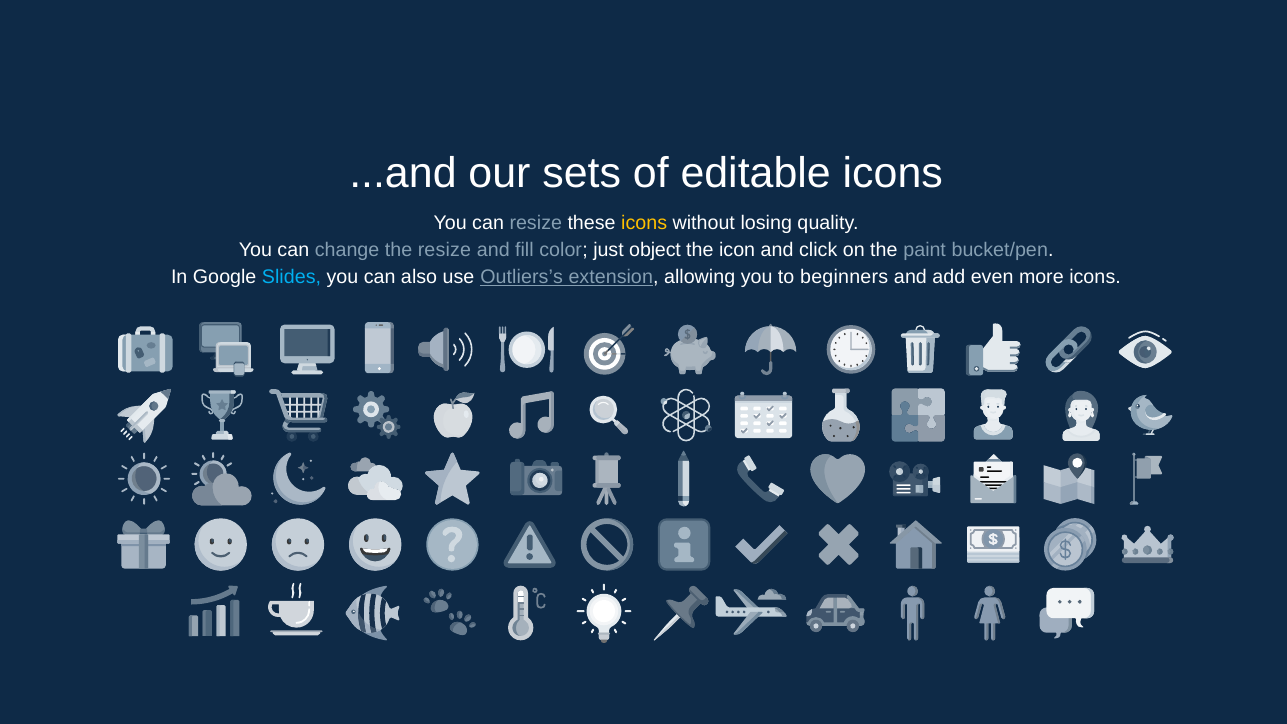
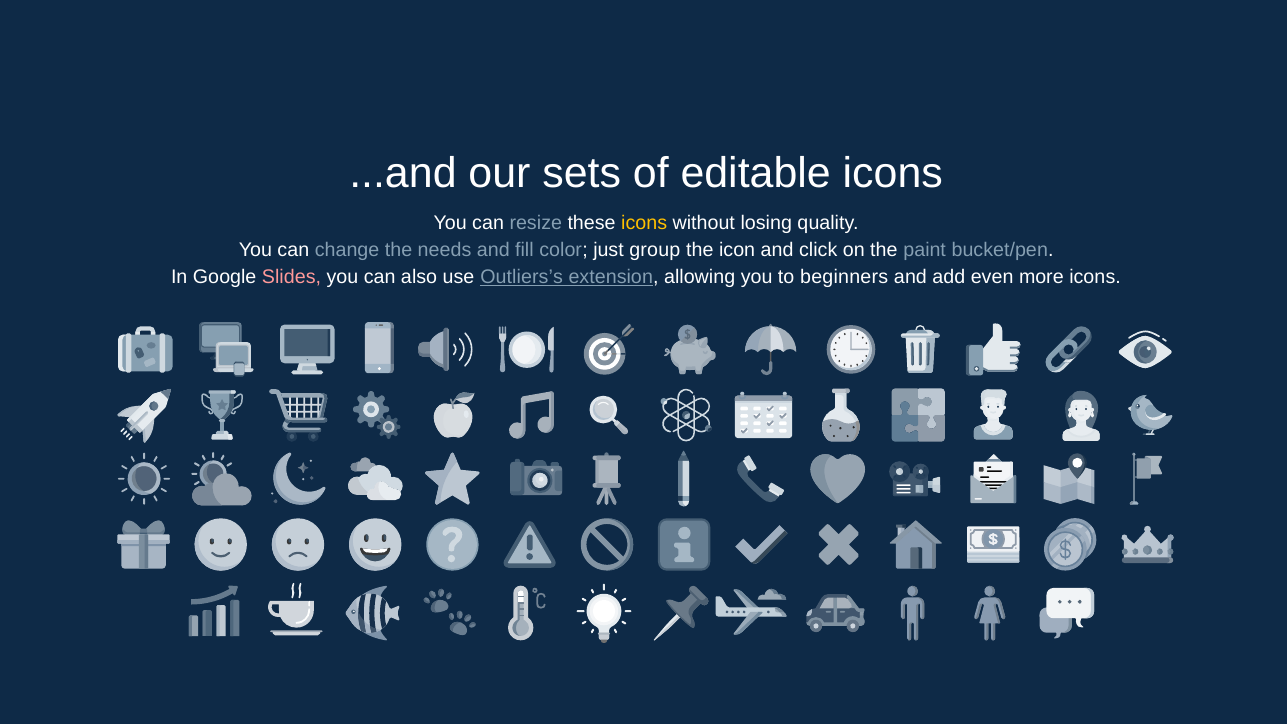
the resize: resize -> needs
object: object -> group
Slides colour: light blue -> pink
